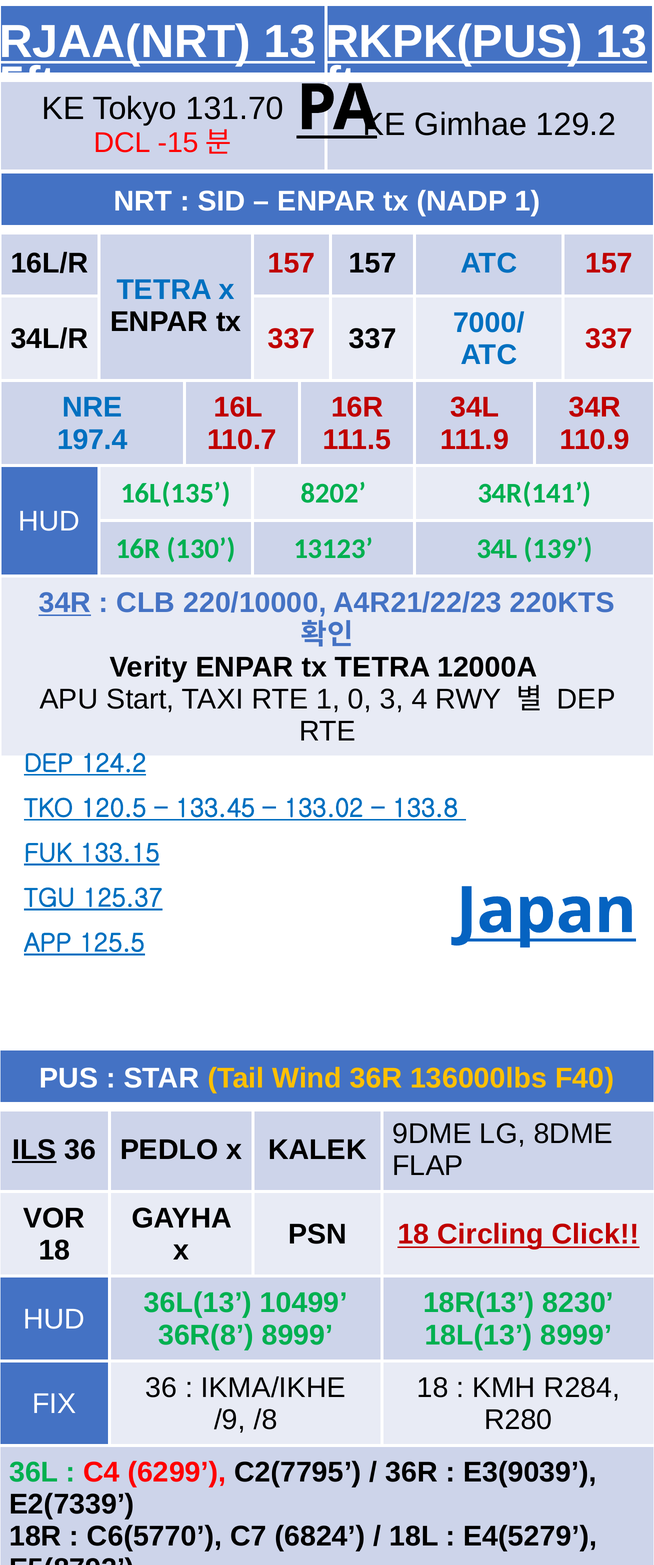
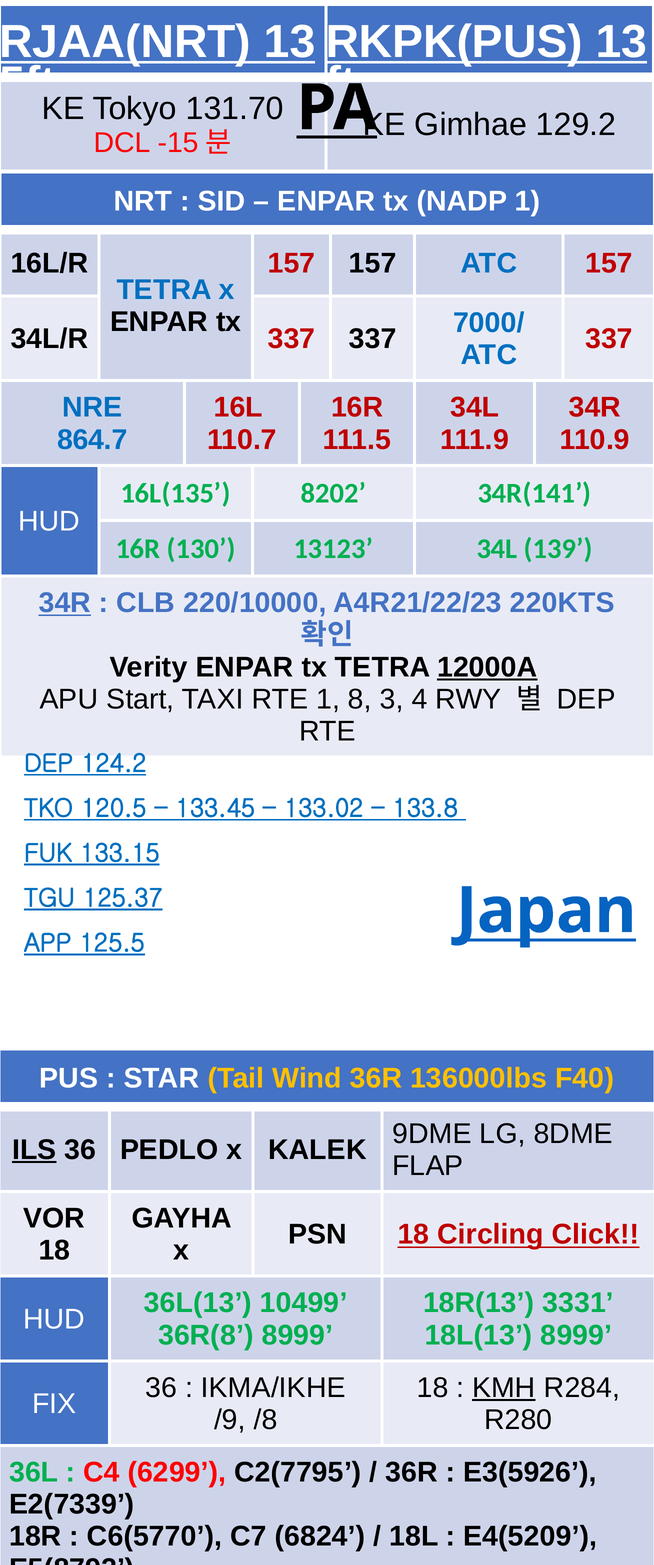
197.4: 197.4 -> 864.7
12000A underline: none -> present
0: 0 -> 8
8230: 8230 -> 3331
KMH underline: none -> present
E3(9039: E3(9039 -> E3(5926
E4(5279: E4(5279 -> E4(5209
